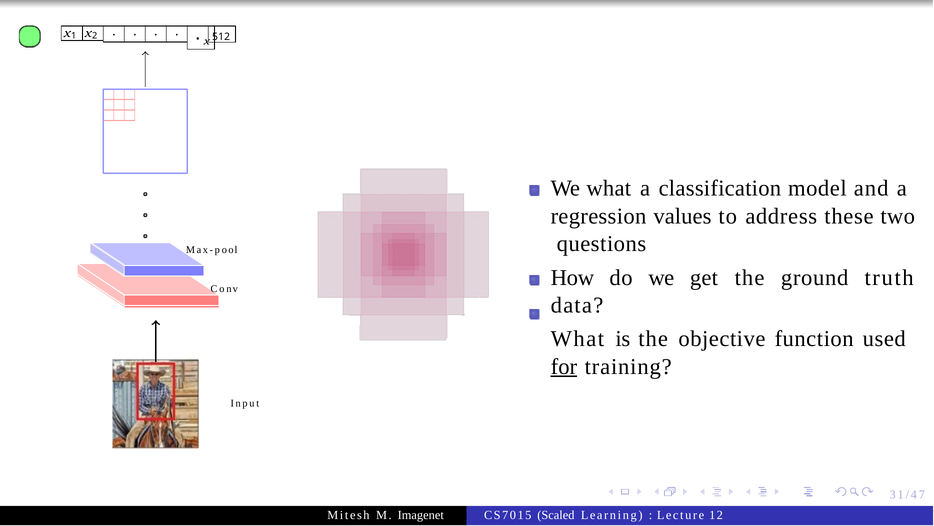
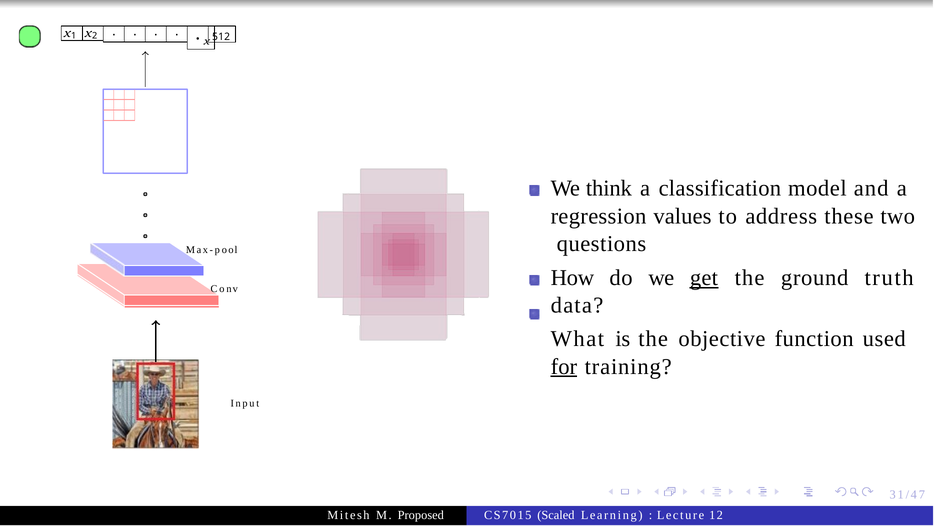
We what: what -> think
get underline: none -> present
Imagenet: Imagenet -> Proposed
